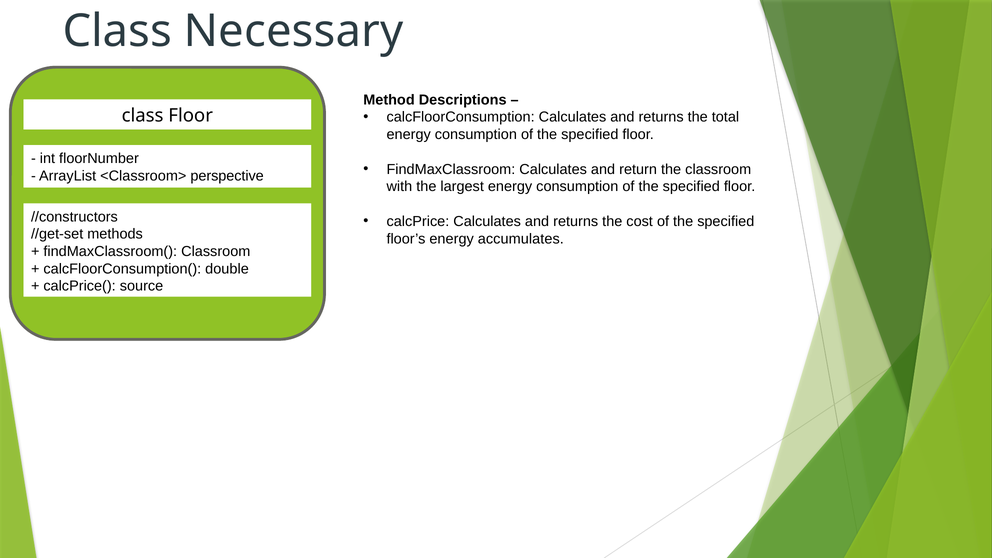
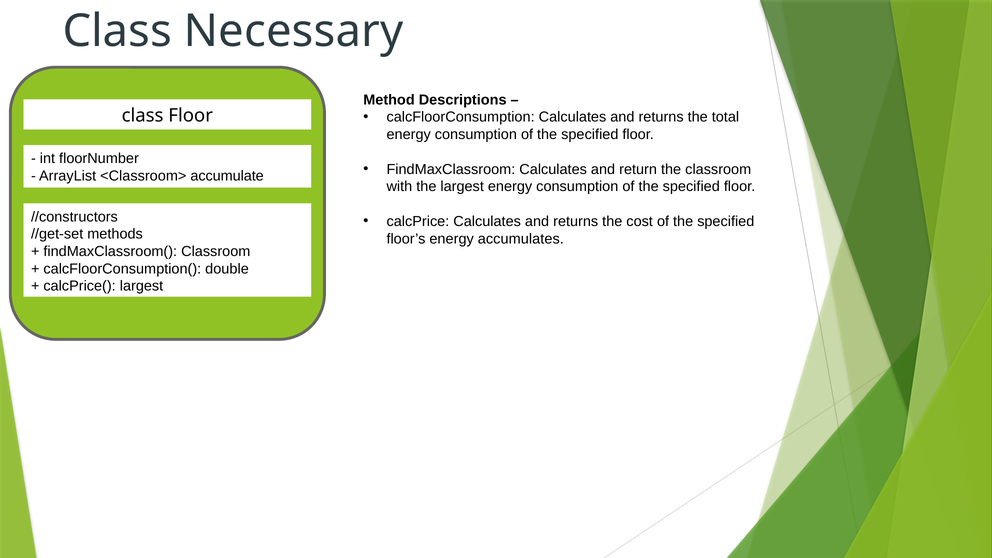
perspective: perspective -> accumulate
calcPrice( source: source -> largest
